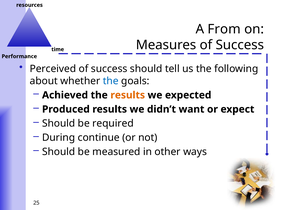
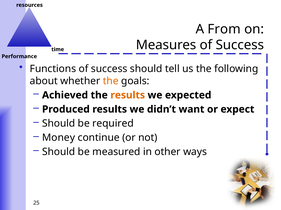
Perceived: Perceived -> Functions
the at (111, 81) colour: blue -> orange
During: During -> Money
